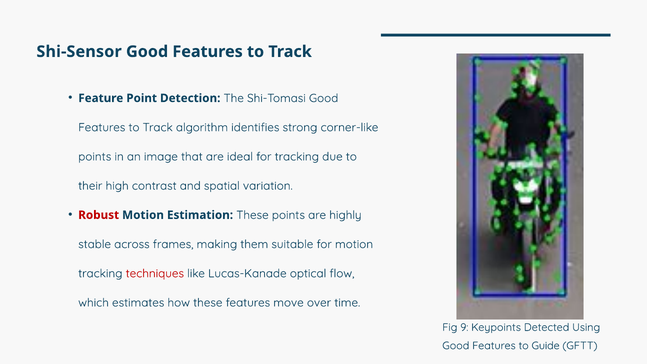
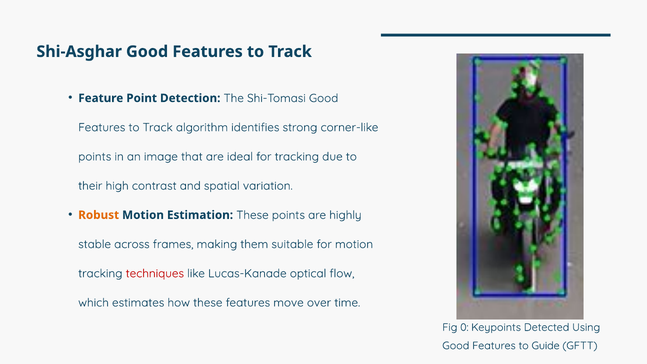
Shi-Sensor: Shi-Sensor -> Shi-Asghar
Robust colour: red -> orange
9: 9 -> 0
